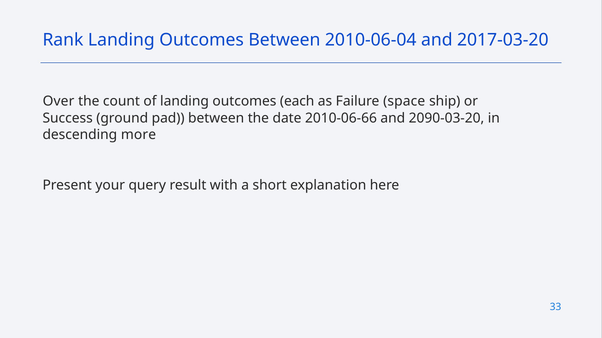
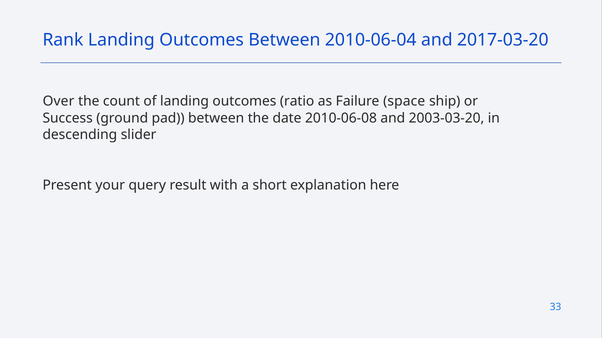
each: each -> ratio
2010-06-66: 2010-06-66 -> 2010-06-08
2090-03-20: 2090-03-20 -> 2003-03-20
more: more -> slider
